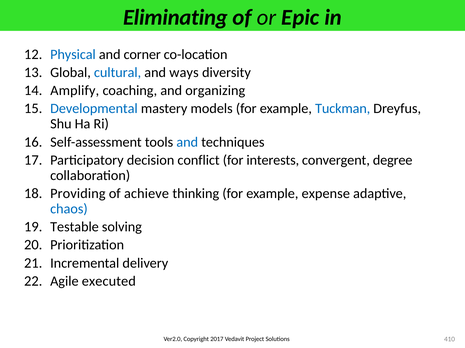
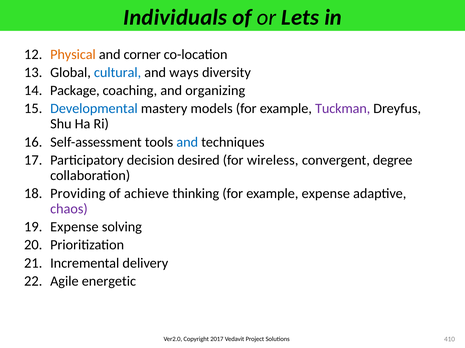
Eliminating: Eliminating -> Individuals
Epic: Epic -> Lets
Physical colour: blue -> orange
Amplify: Amplify -> Package
Tuckman colour: blue -> purple
conflict: conflict -> desired
interests: interests -> wireless
chaos colour: blue -> purple
Testable at (74, 227): Testable -> Expense
executed: executed -> energetic
